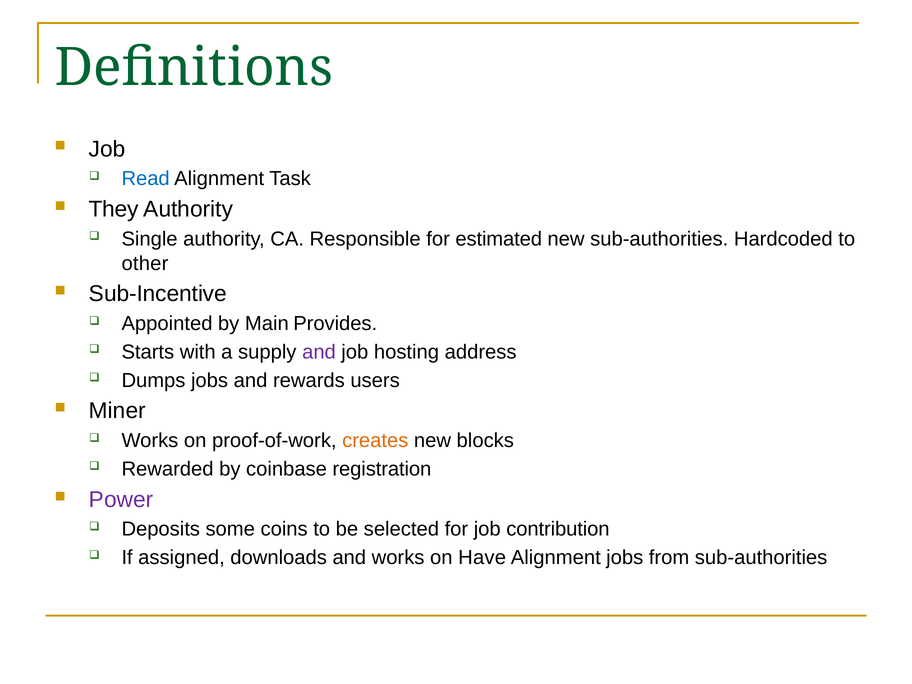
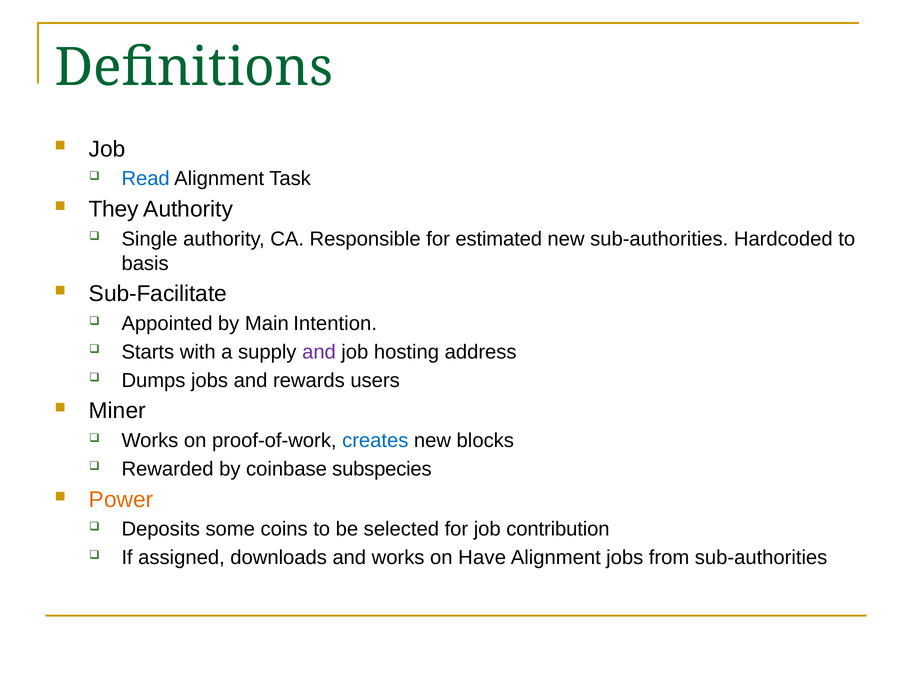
other: other -> basis
Sub-Incentive: Sub-Incentive -> Sub-Facilitate
Provides: Provides -> Intention
creates colour: orange -> blue
registration: registration -> subspecies
Power colour: purple -> orange
